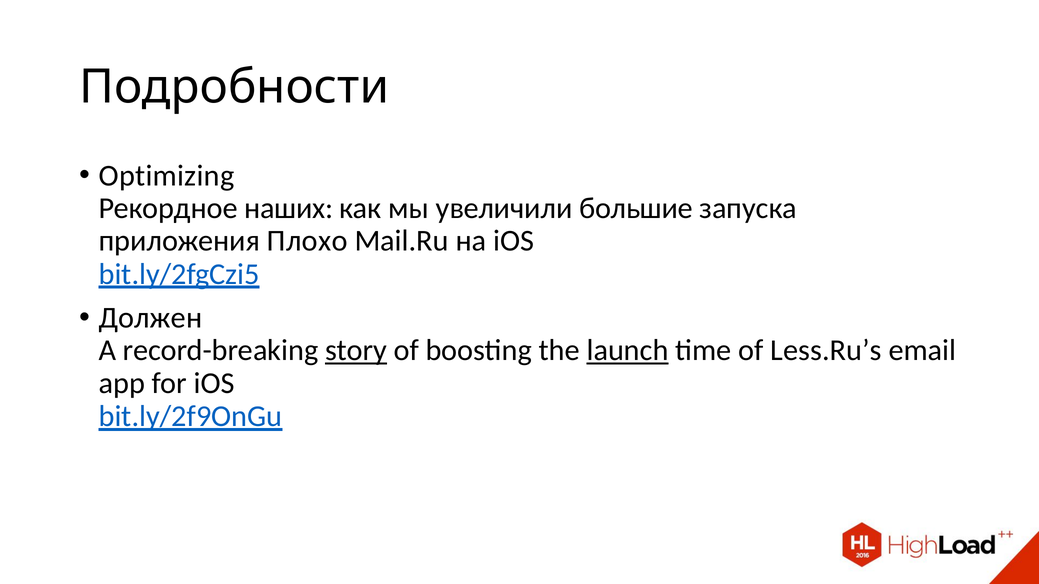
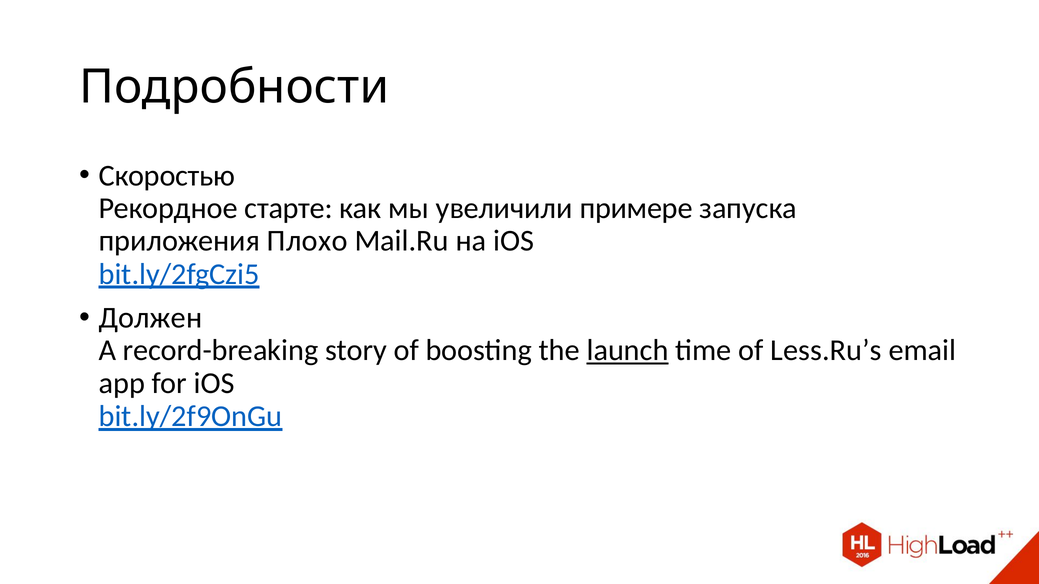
Optimizing: Optimizing -> Скоростью
наших: наших -> старте
большие: большие -> примере
story underline: present -> none
